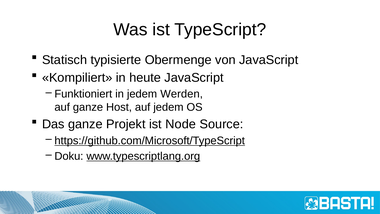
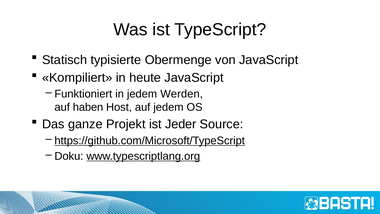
auf ganze: ganze -> haben
Node: Node -> Jeder
